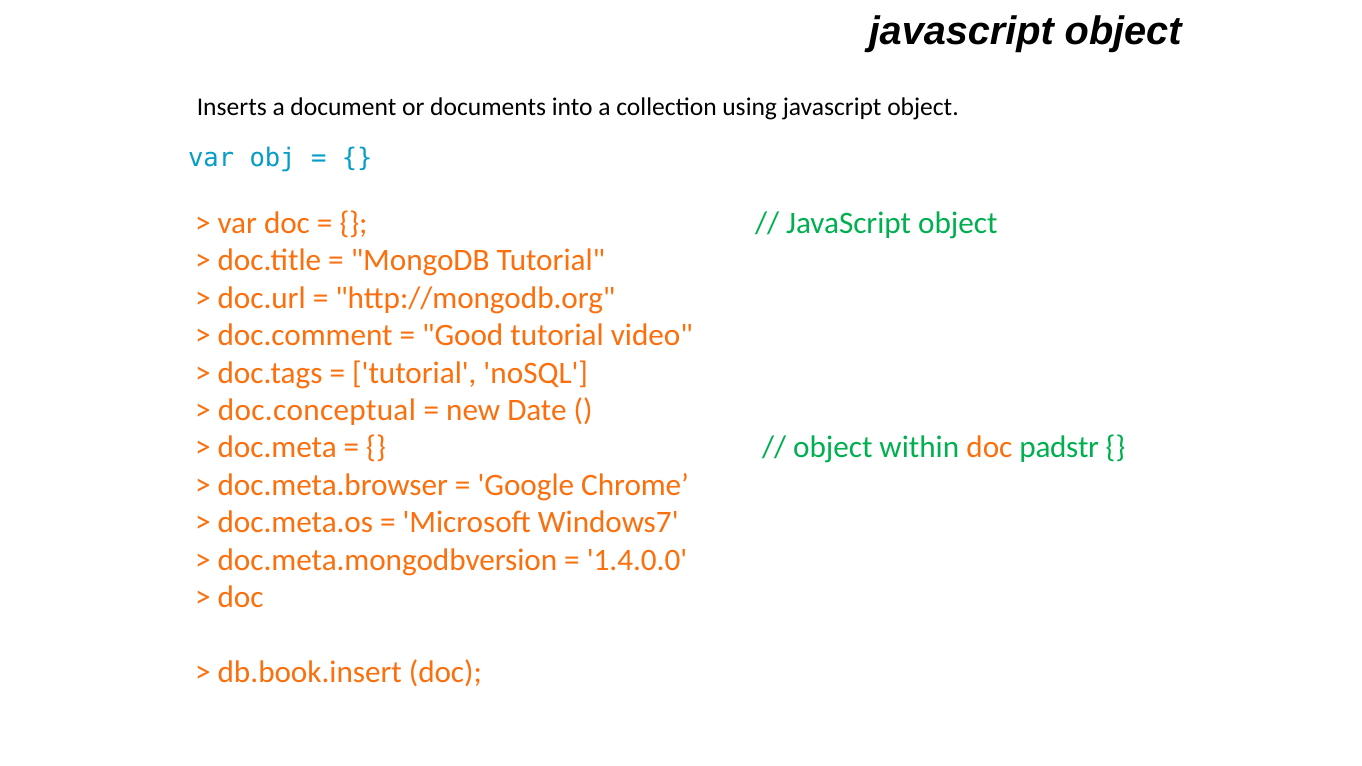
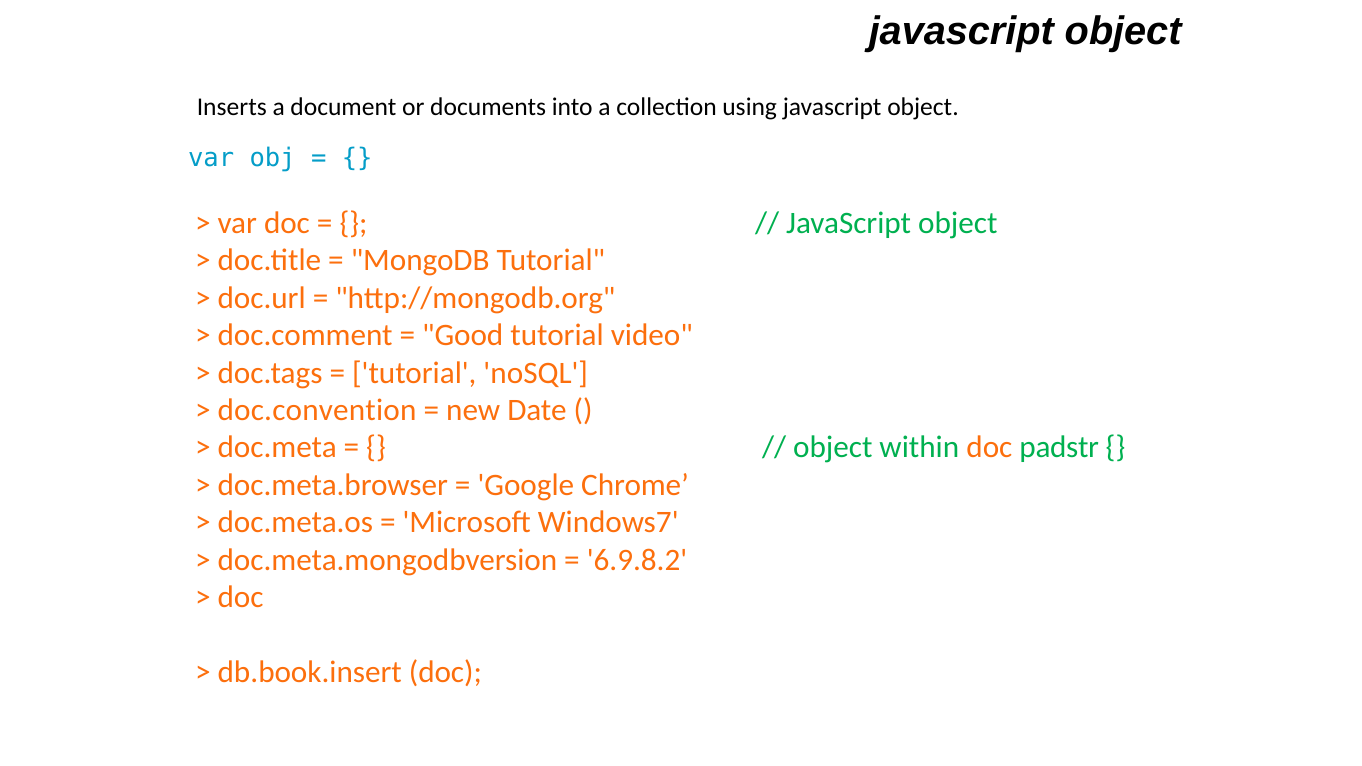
doc.conceptual: doc.conceptual -> doc.convention
1.4.0.0: 1.4.0.0 -> 6.9.8.2
